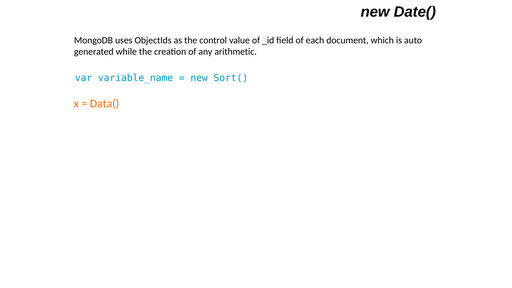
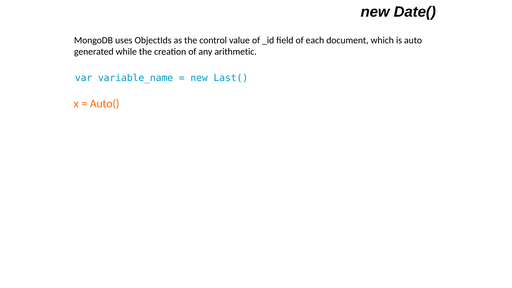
Sort(: Sort( -> Last(
Data(: Data( -> Auto(
